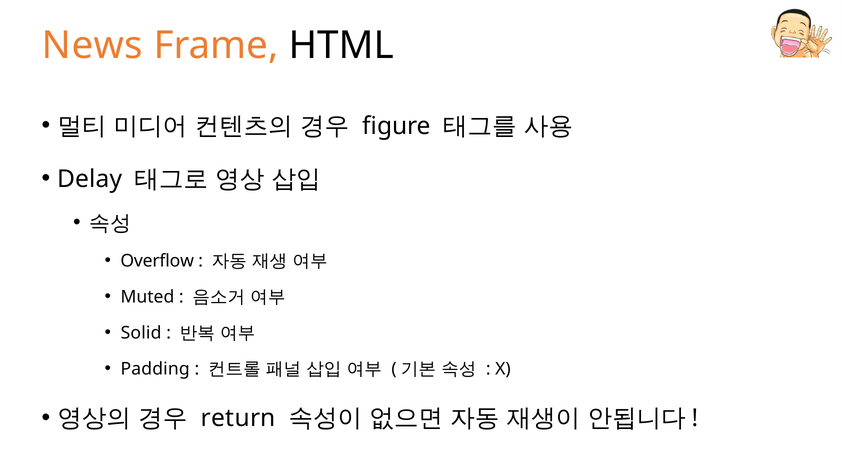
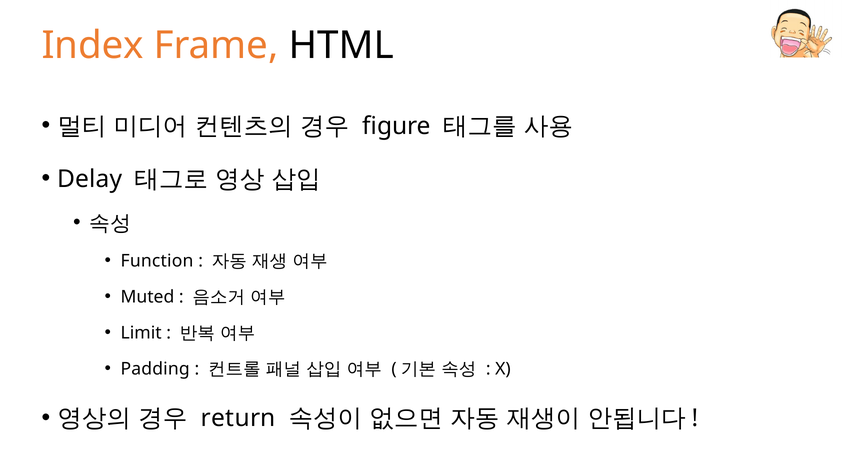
News: News -> Index
Overflow: Overflow -> Function
Solid: Solid -> Limit
